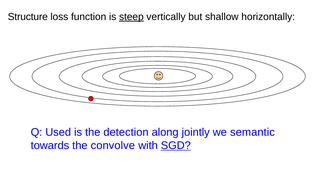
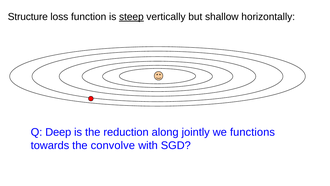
Used: Used -> Deep
detection: detection -> reduction
semantic: semantic -> functions
SGD underline: present -> none
